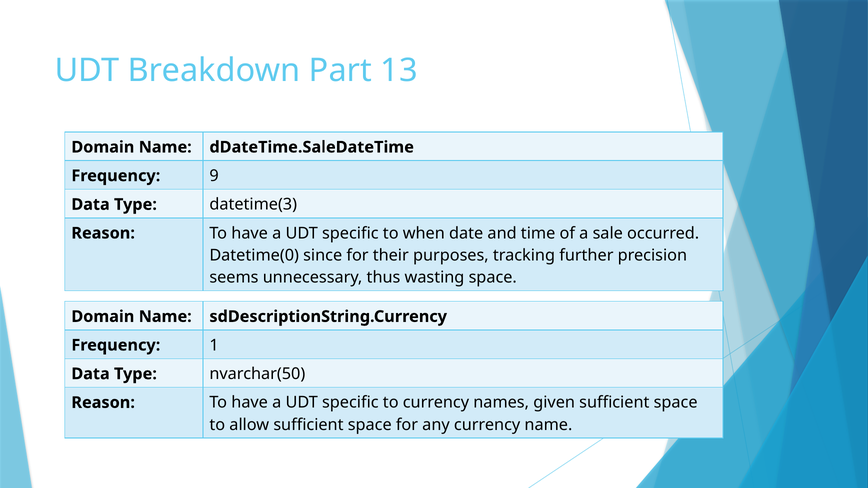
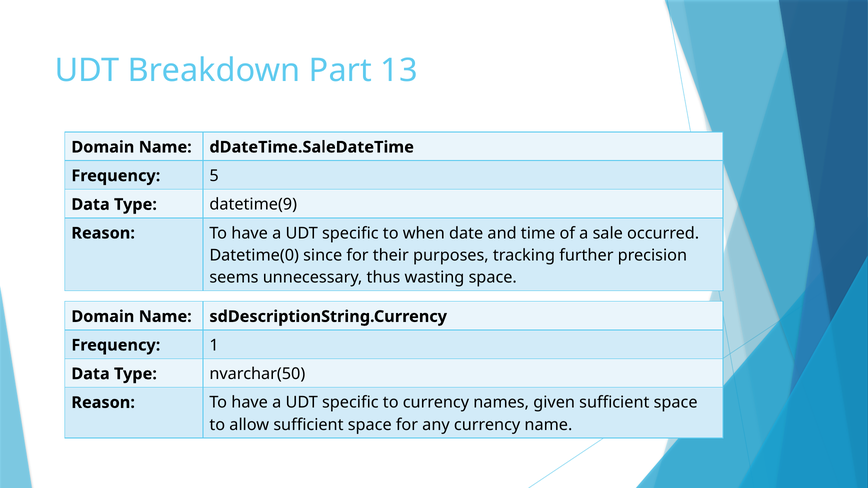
9: 9 -> 5
datetime(3: datetime(3 -> datetime(9
